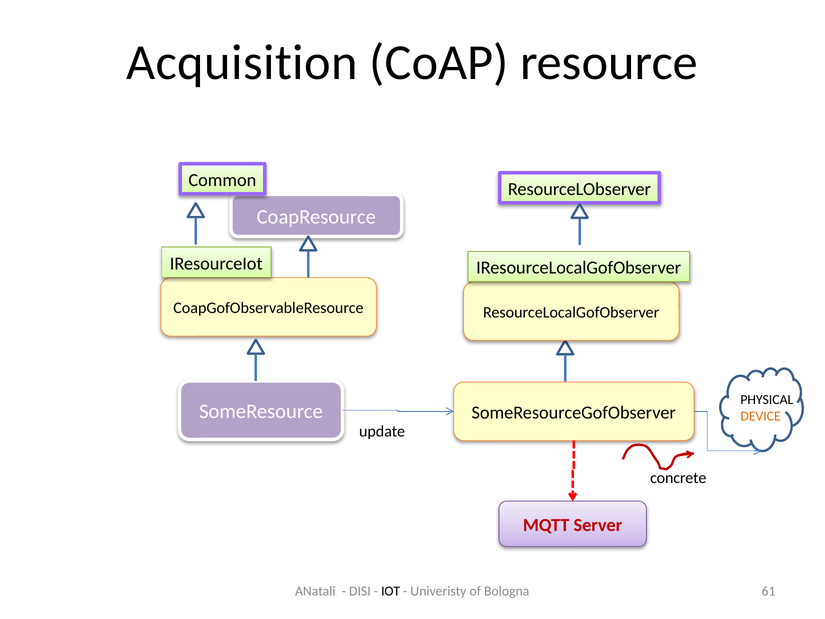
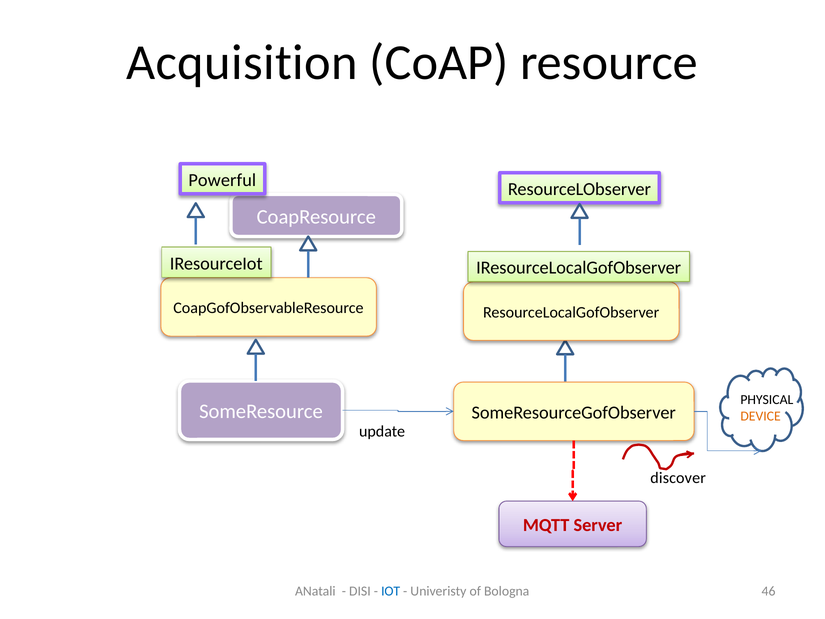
Common: Common -> Powerful
concrete: concrete -> discover
IOT colour: black -> blue
61: 61 -> 46
